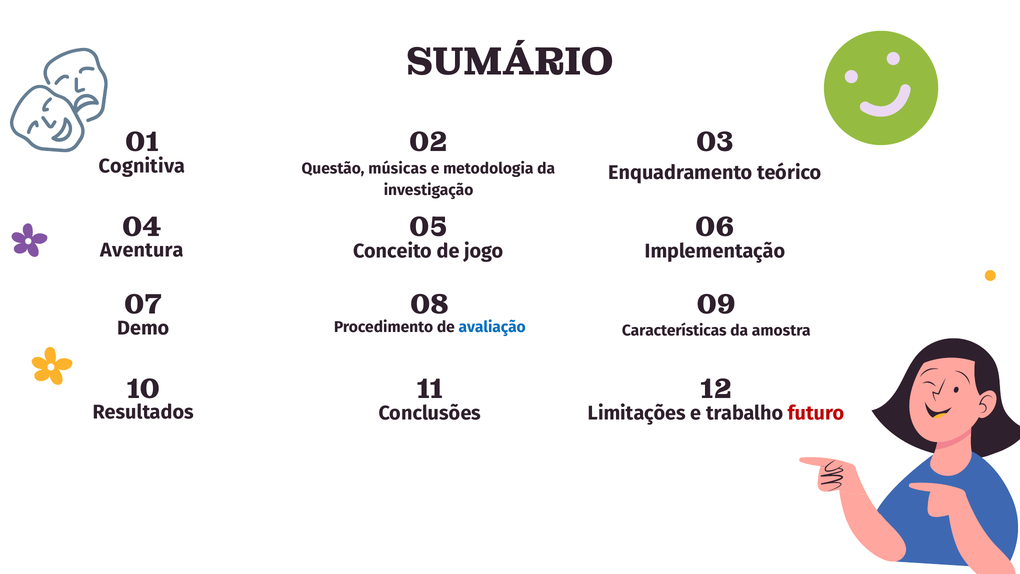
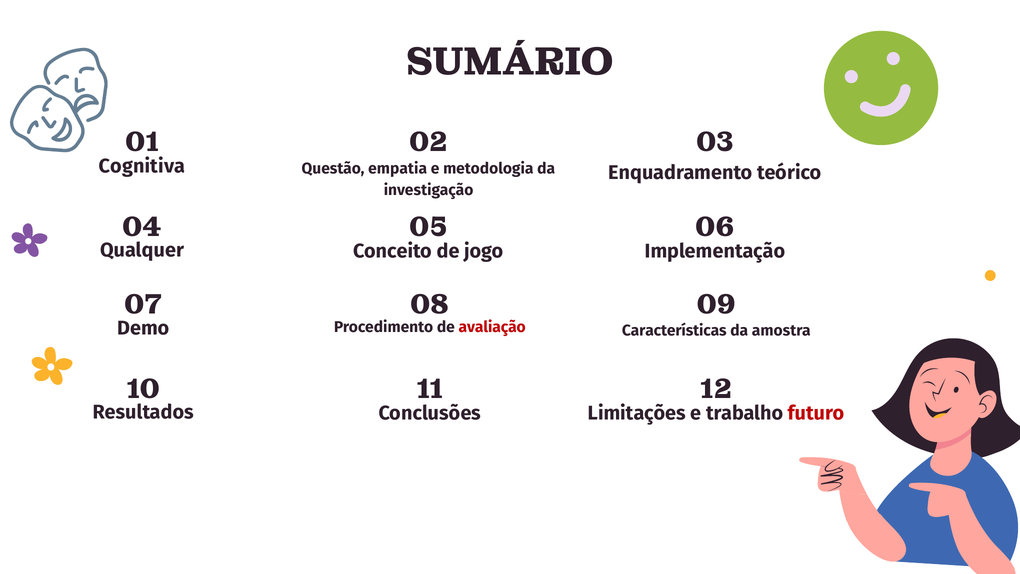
músicas: músicas -> empatia
Aventura: Aventura -> Qualquer
avaliação colour: blue -> red
